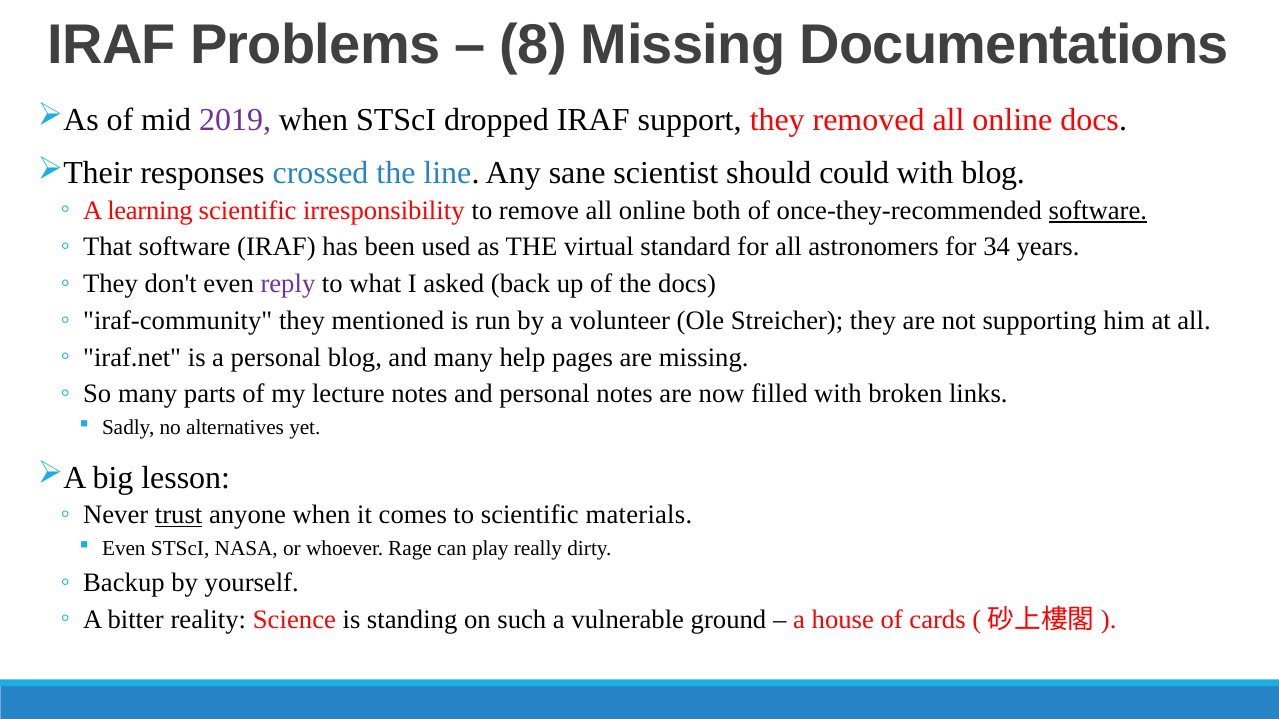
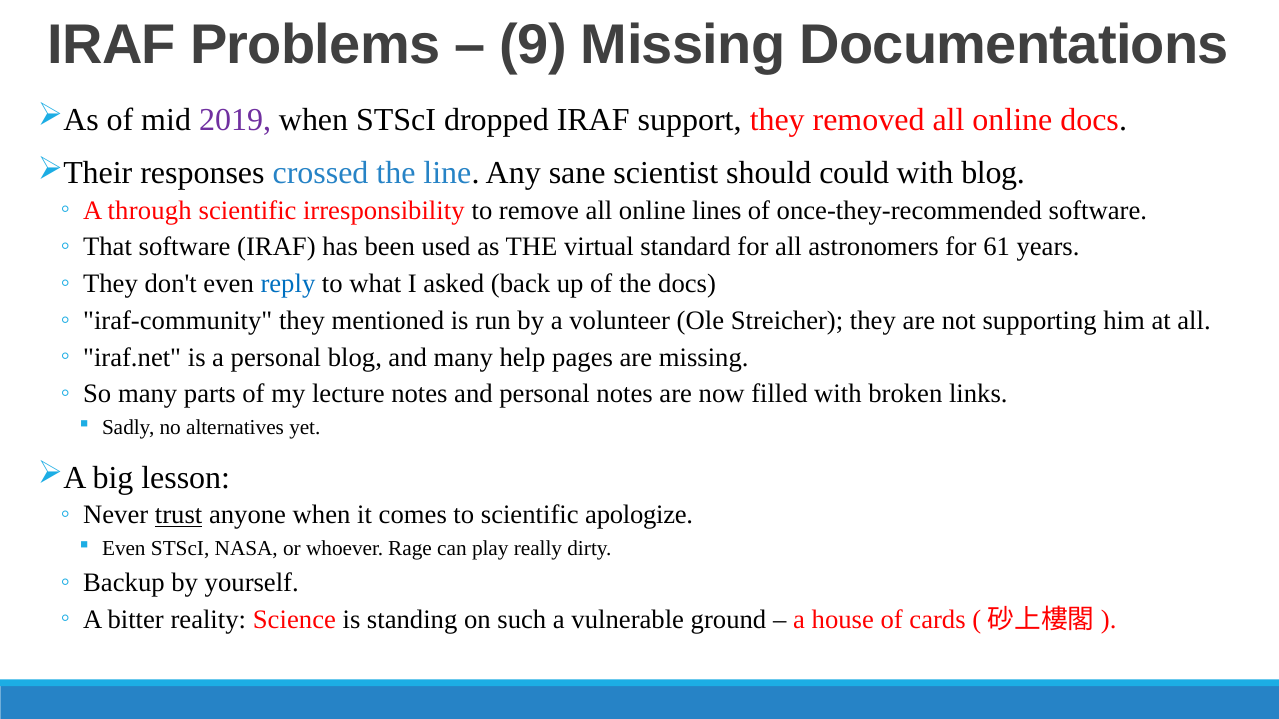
8: 8 -> 9
learning: learning -> through
both: both -> lines
software at (1098, 210) underline: present -> none
34: 34 -> 61
reply colour: purple -> blue
materials: materials -> apologize
